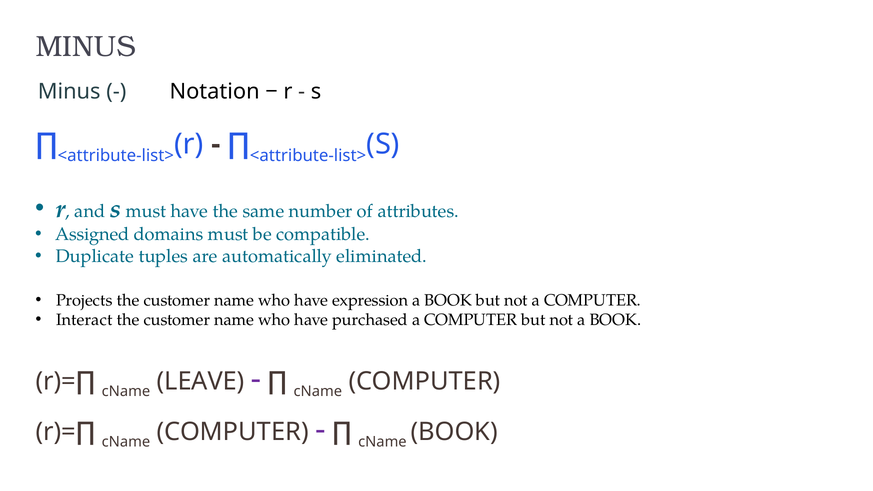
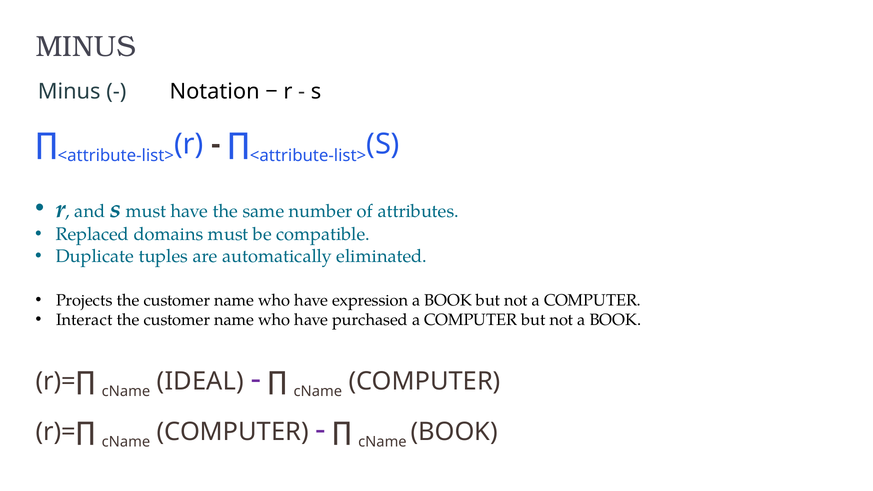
Assigned: Assigned -> Replaced
LEAVE: LEAVE -> IDEAL
